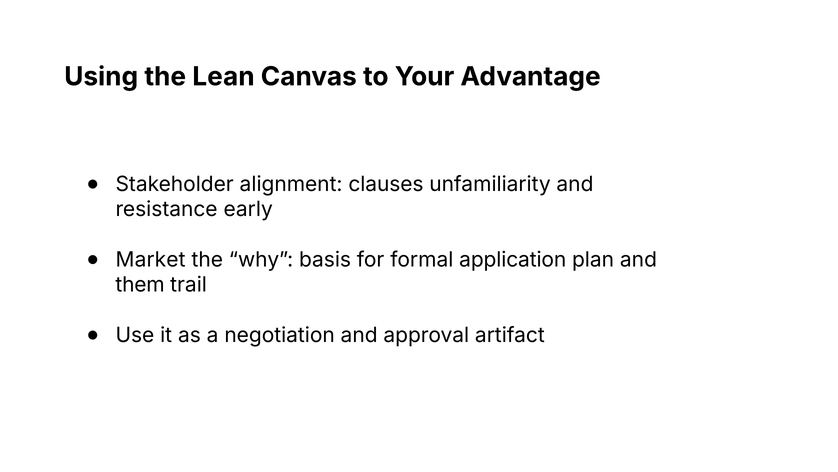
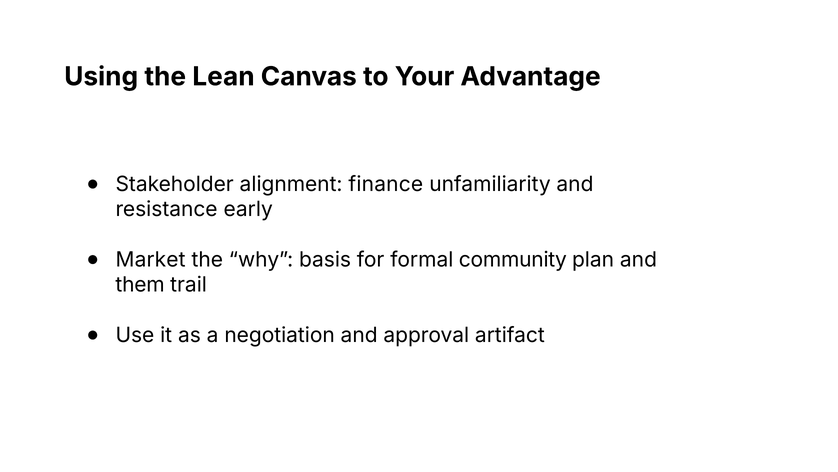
clauses: clauses -> finance
application: application -> community
